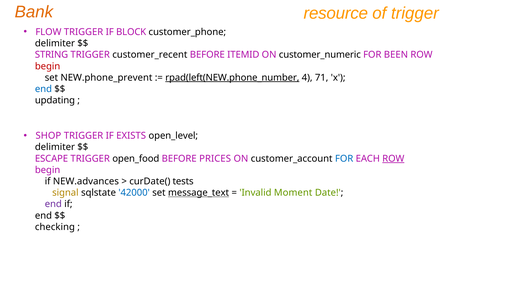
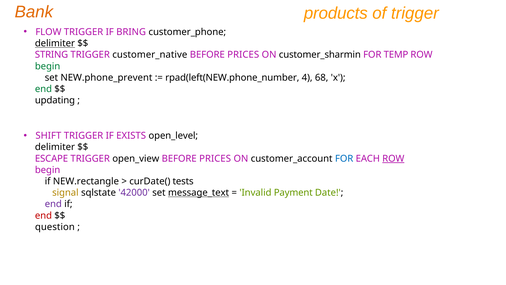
resource: resource -> products
BLOCK: BLOCK -> BRING
delimiter at (55, 43) underline: none -> present
customer_recent: customer_recent -> customer_native
ITEMID at (243, 55): ITEMID -> PRICES
customer_numeric: customer_numeric -> customer_sharmin
BEEN: BEEN -> TEMP
begin at (48, 66) colour: red -> green
rpad(left(NEW.phone_number underline: present -> none
71: 71 -> 68
end at (43, 89) colour: blue -> green
SHOP: SHOP -> SHIFT
open_food: open_food -> open_view
NEW.advances: NEW.advances -> NEW.rectangle
42000 colour: blue -> purple
Moment: Moment -> Payment
end at (43, 215) colour: black -> red
checking: checking -> question
